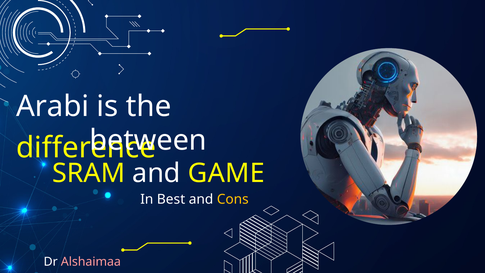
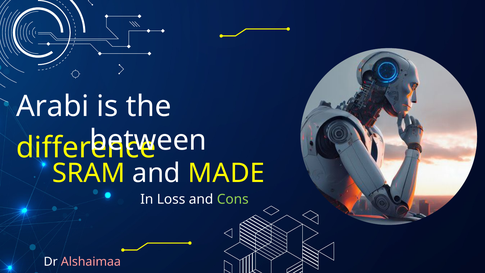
GAME: GAME -> MADE
Best: Best -> Loss
Cons colour: yellow -> light green
